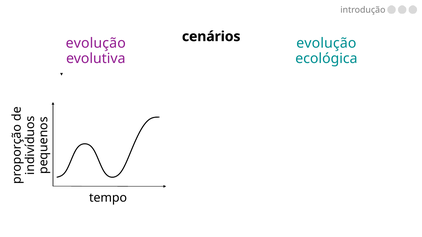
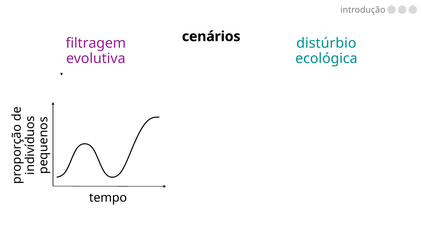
evolução at (96, 43): evolução -> filtragem
evolução at (326, 43): evolução -> distúrbio
